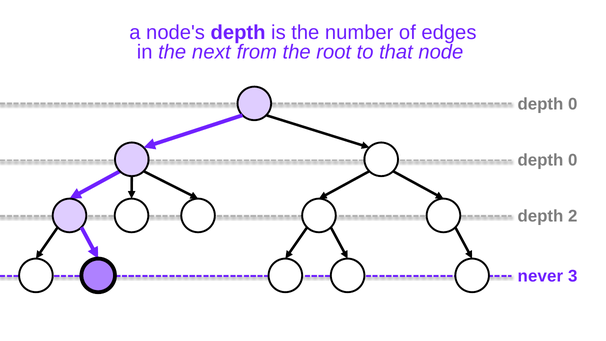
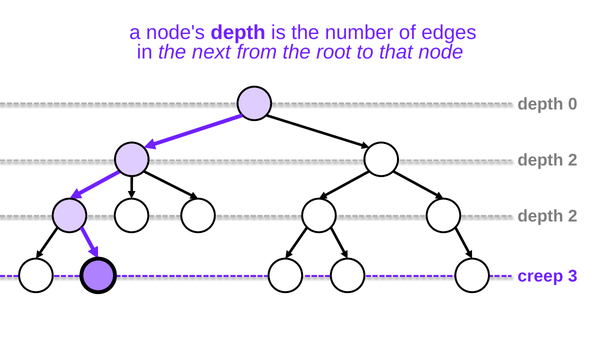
0 at (573, 160): 0 -> 2
never: never -> creep
